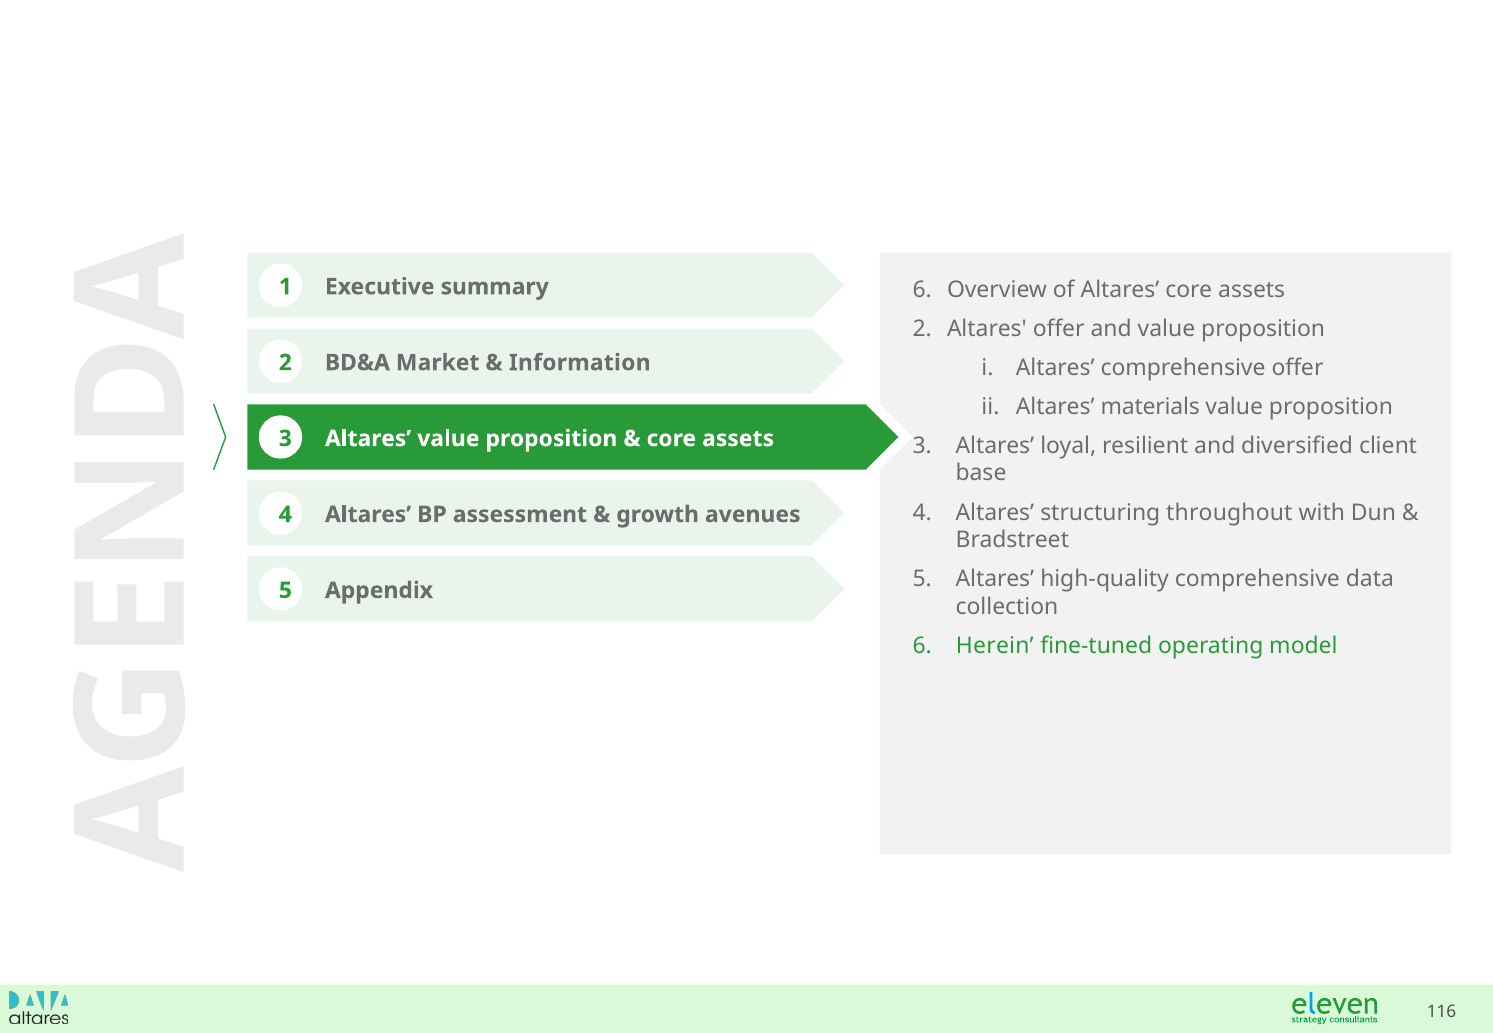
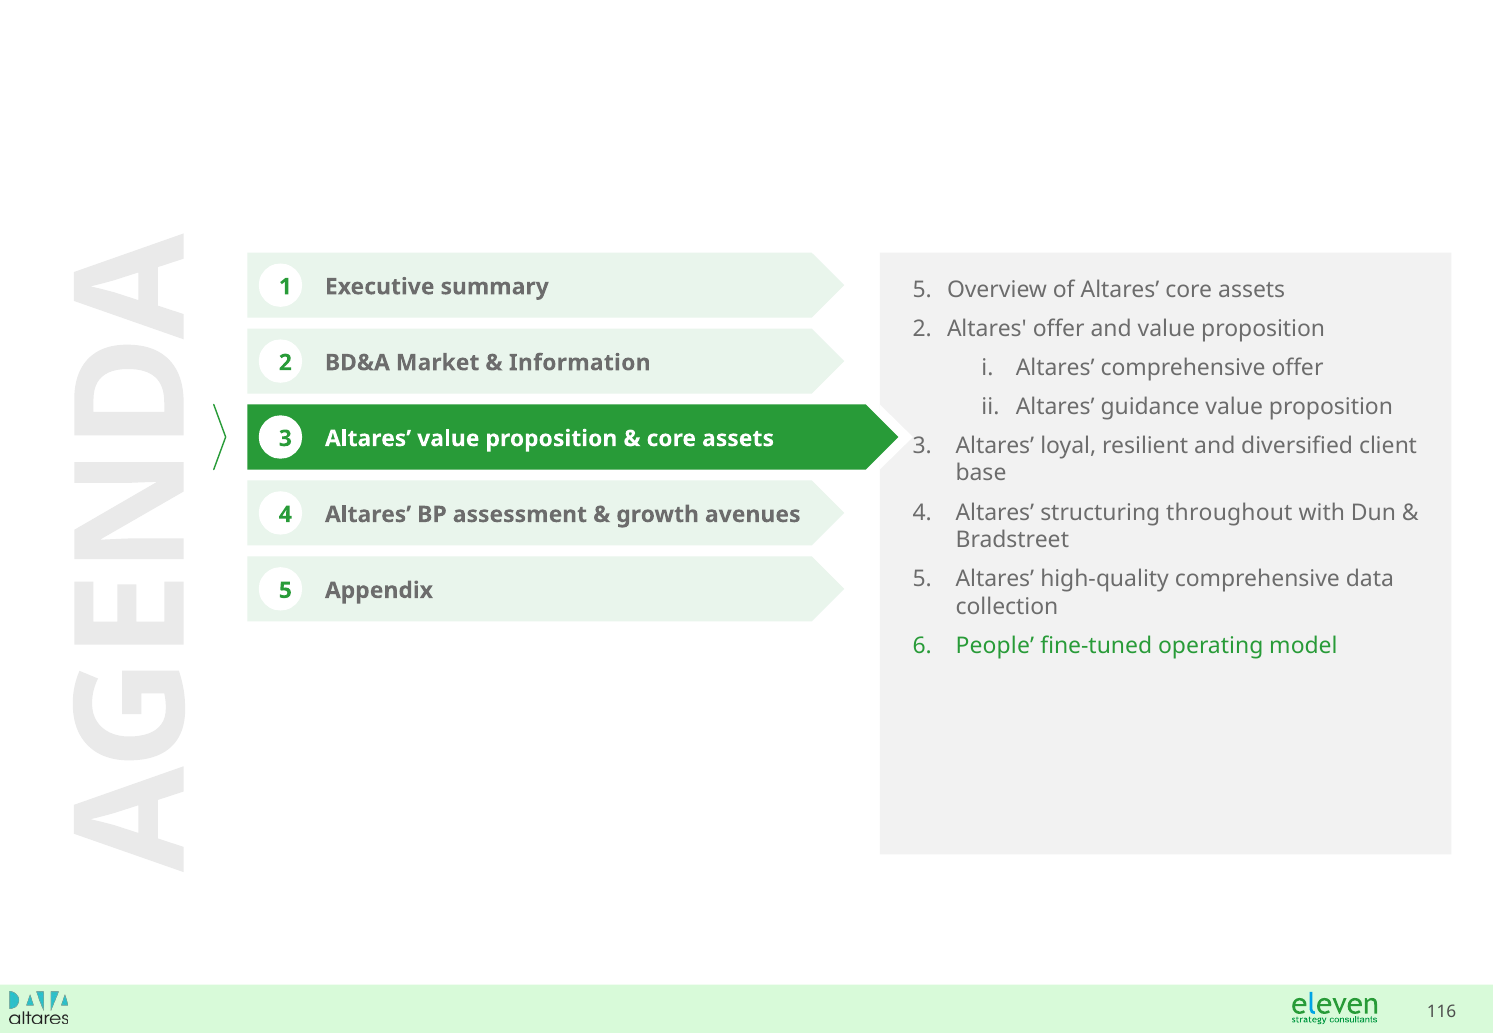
6 at (922, 290): 6 -> 5
materials: materials -> guidance
Herein: Herein -> People
